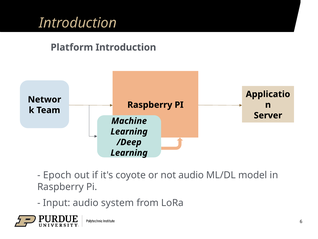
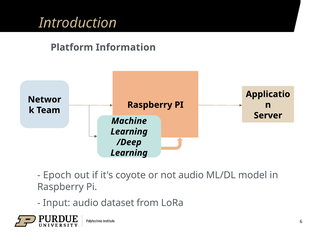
Platform Introduction: Introduction -> Information
system: system -> dataset
